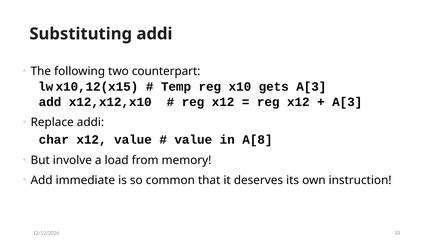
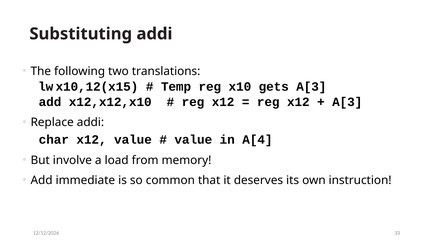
counterpart: counterpart -> translations
A[8: A[8 -> A[4
